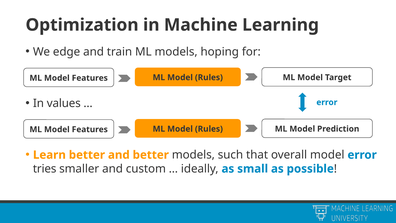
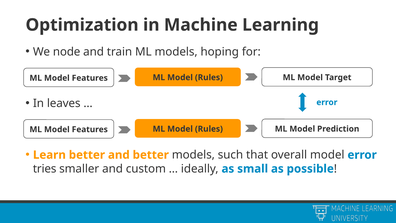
edge: edge -> node
values: values -> leaves
